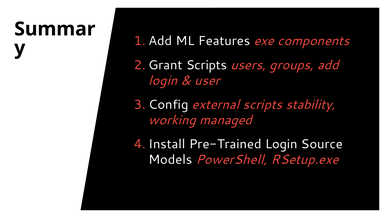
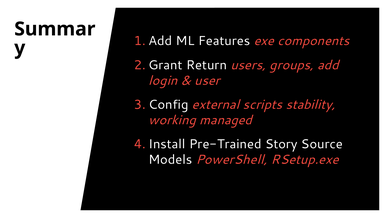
Scripts at (207, 65): Scripts -> Return
Pre-Trained Login: Login -> Story
